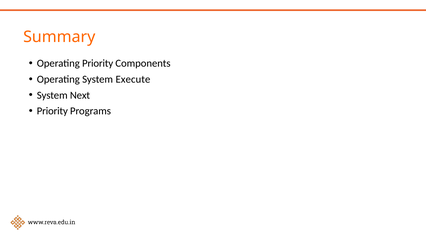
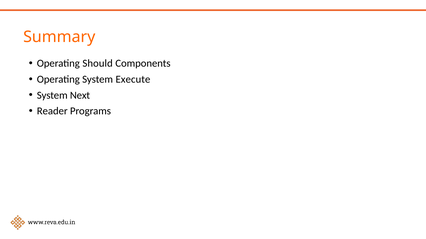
Operating Priority: Priority -> Should
Priority at (52, 111): Priority -> Reader
